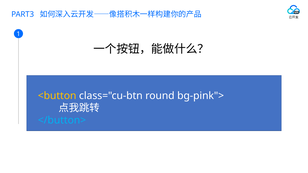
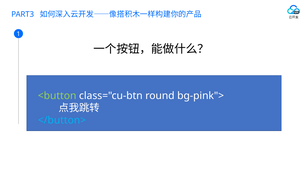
<button colour: yellow -> light green
